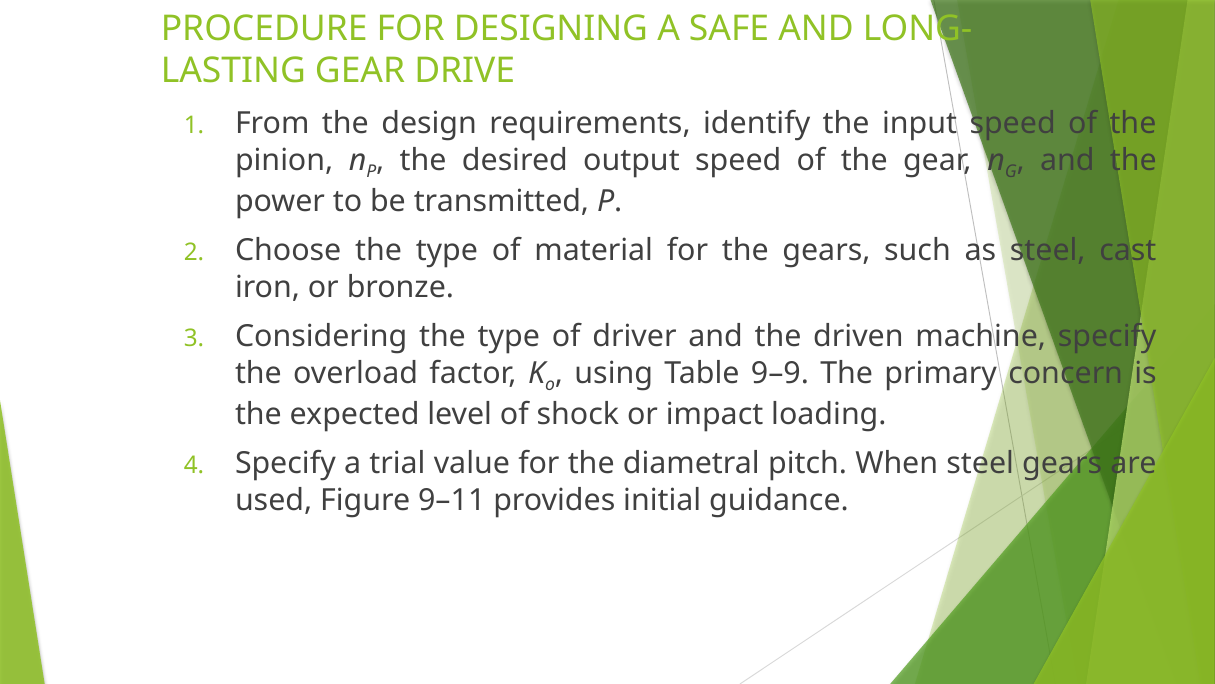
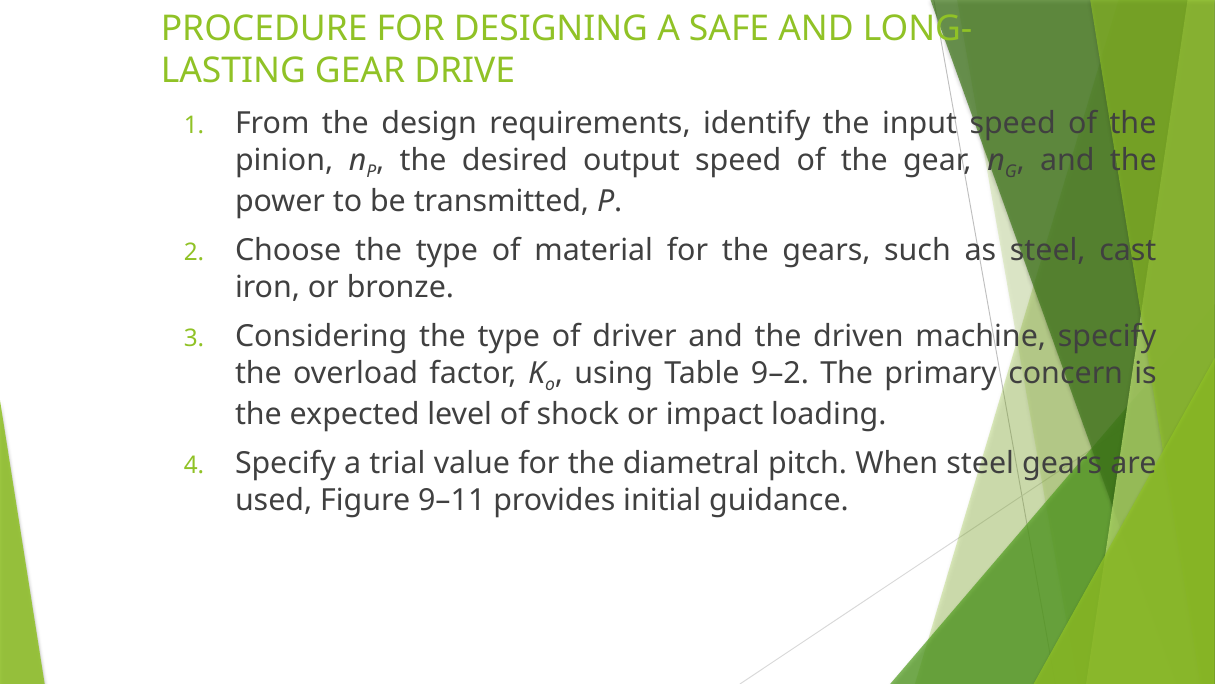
9–9: 9–9 -> 9–2
